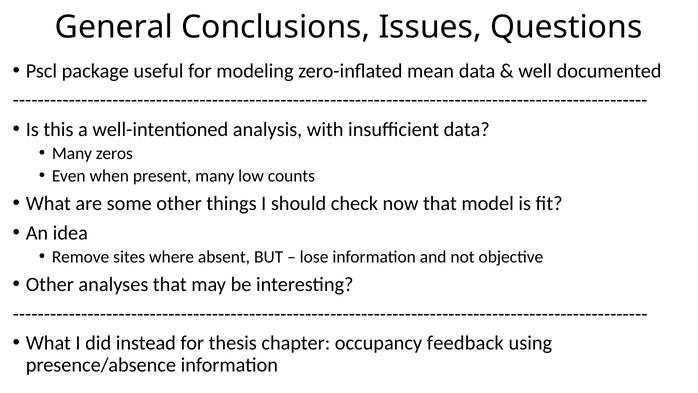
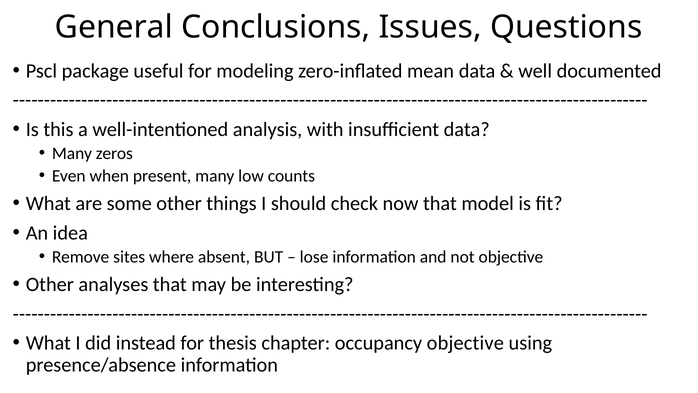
occupancy feedback: feedback -> objective
